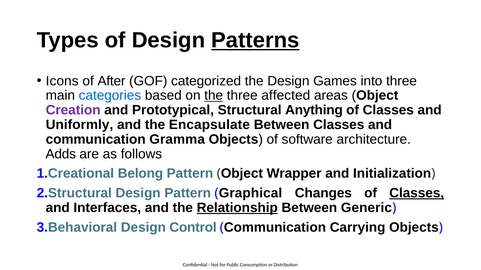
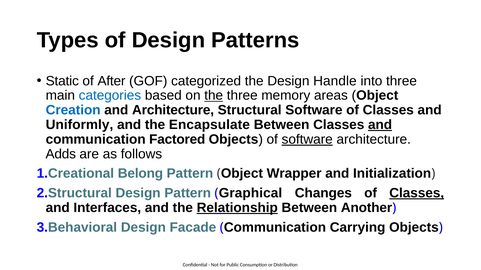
Patterns underline: present -> none
Icons: Icons -> Static
Games: Games -> Handle
affected: affected -> memory
Creation colour: purple -> blue
and Prototypical: Prototypical -> Architecture
Structural Anything: Anything -> Software
and at (380, 125) underline: none -> present
Gramma: Gramma -> Factored
software at (307, 140) underline: none -> present
Generic: Generic -> Another
Control: Control -> Facade
